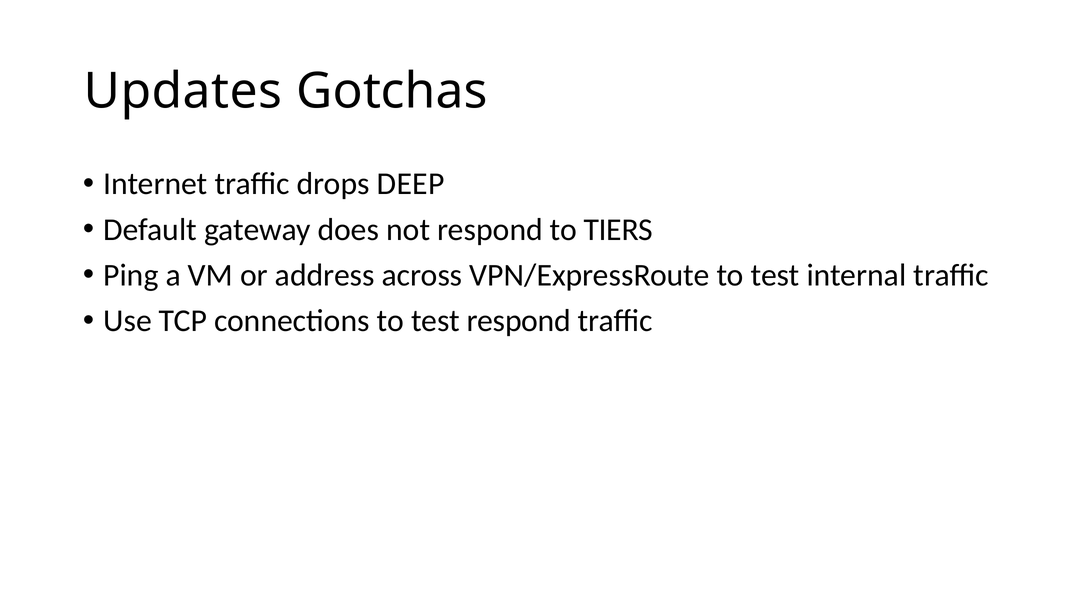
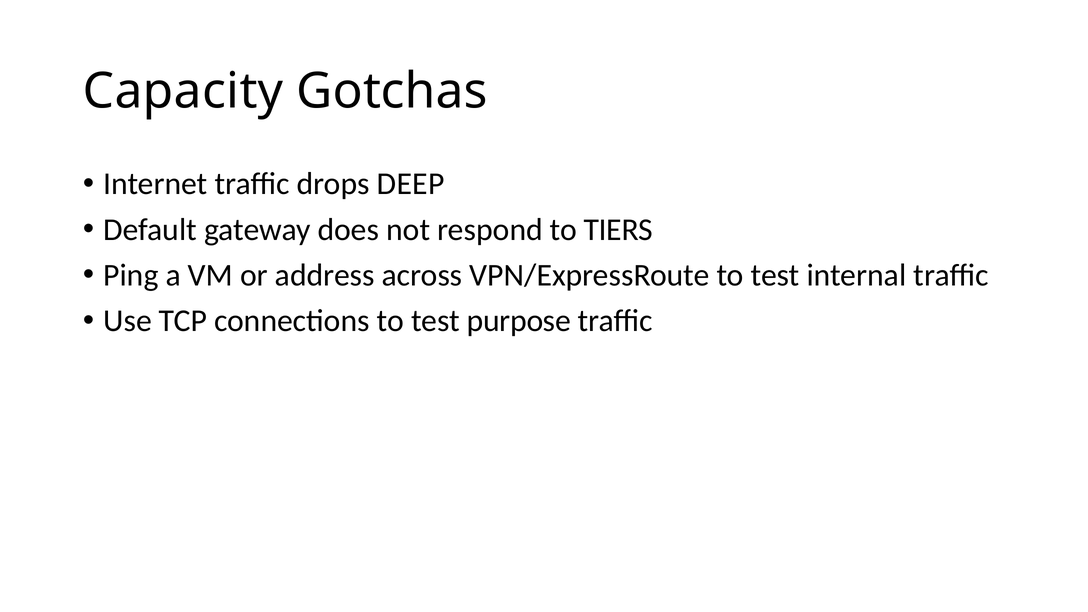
Updates: Updates -> Capacity
test respond: respond -> purpose
